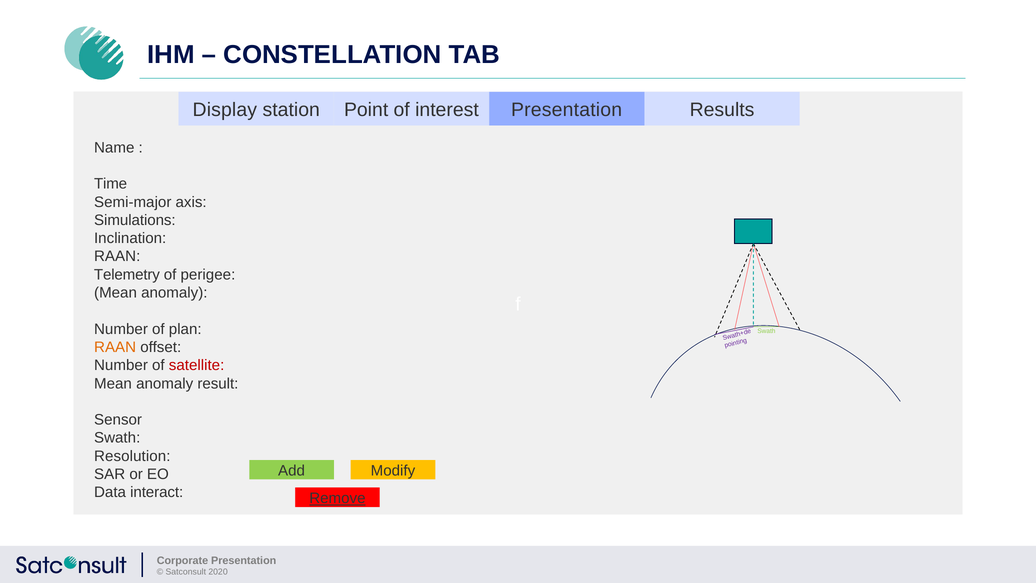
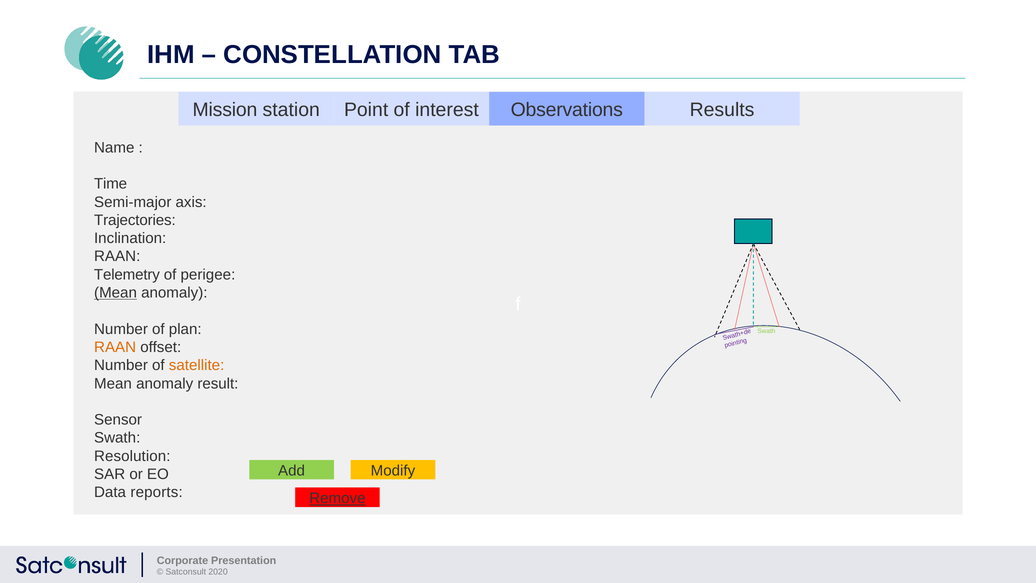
Display: Display -> Mission
interest Presentation: Presentation -> Observations
Simulations: Simulations -> Trajectories
Mean at (116, 293) underline: none -> present
satellite colour: red -> orange
interact: interact -> reports
